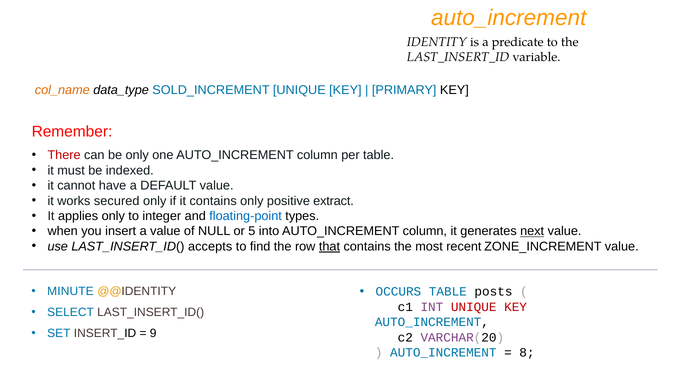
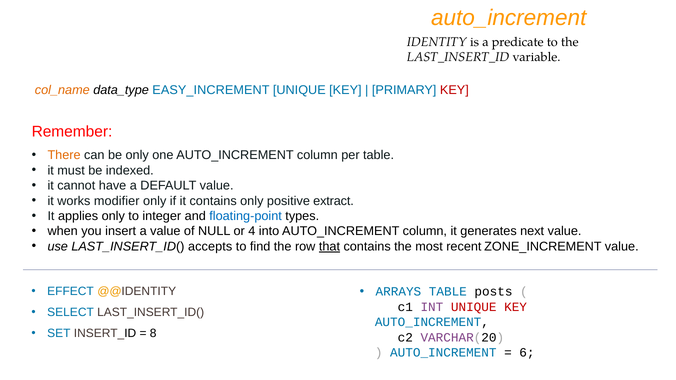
SOLD_INCREMENT: SOLD_INCREMENT -> EASY_INCREMENT
KEY at (454, 90) colour: black -> red
There colour: red -> orange
secured: secured -> modifier
5: 5 -> 4
next underline: present -> none
MINUTE: MINUTE -> EFFECT
OCCURS: OCCURS -> ARRAYS
9: 9 -> 8
8: 8 -> 6
